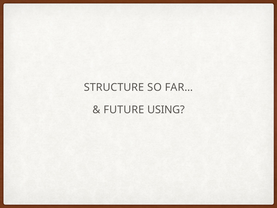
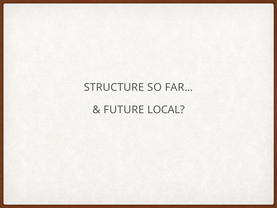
USING: USING -> LOCAL
